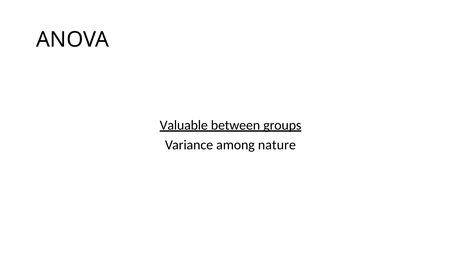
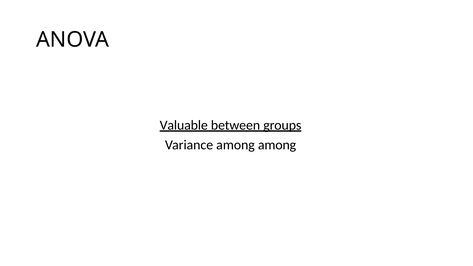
among nature: nature -> among
